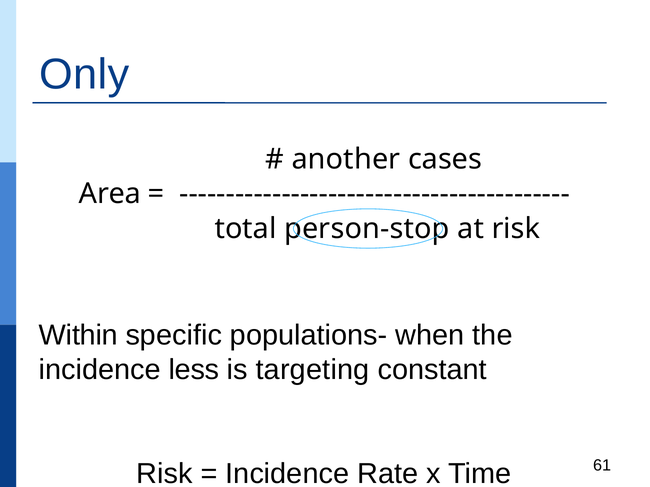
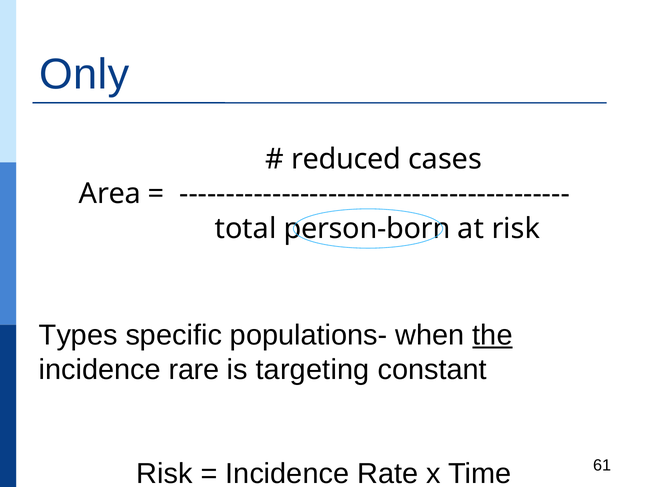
another: another -> reduced
person-stop: person-stop -> person-born
Within: Within -> Types
the underline: none -> present
less: less -> rare
